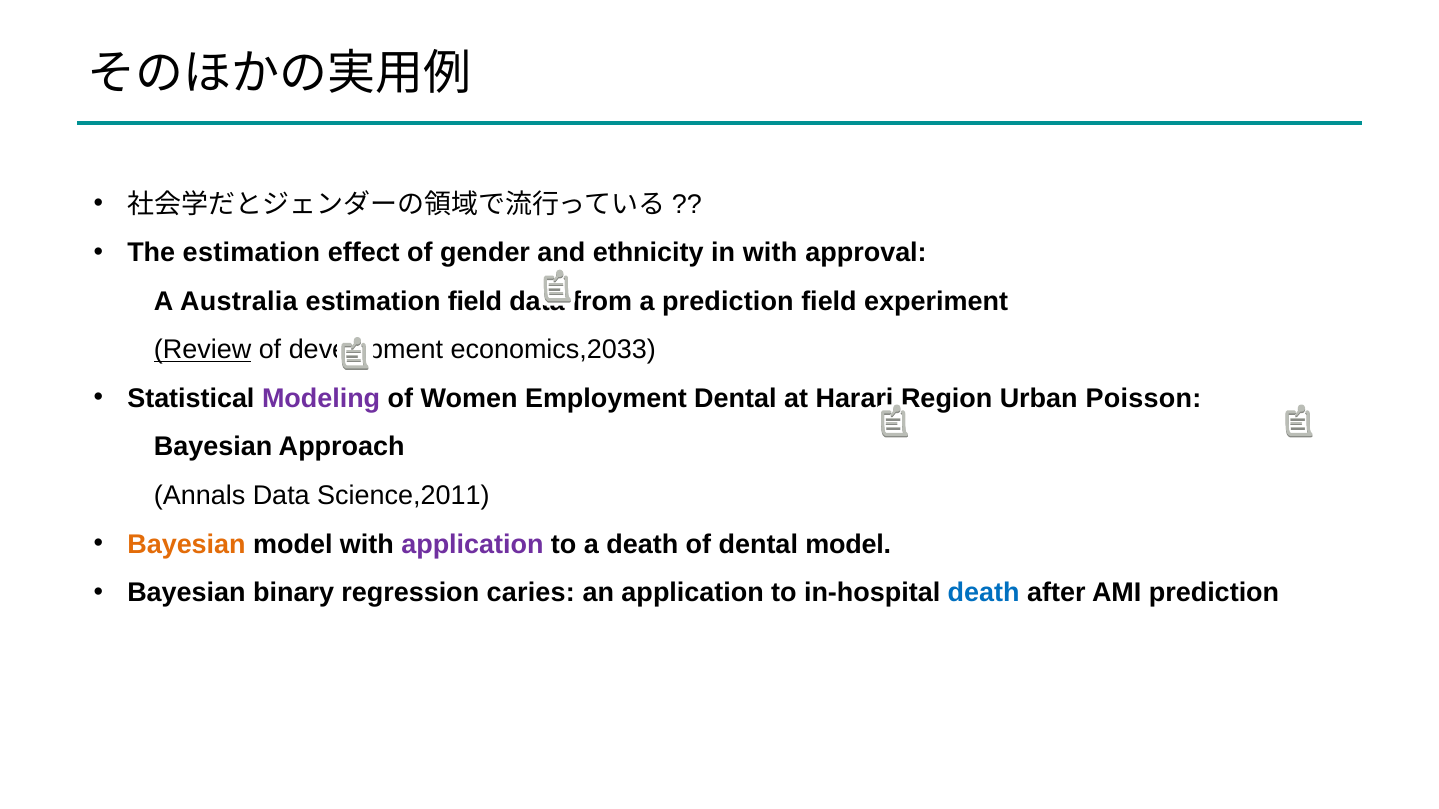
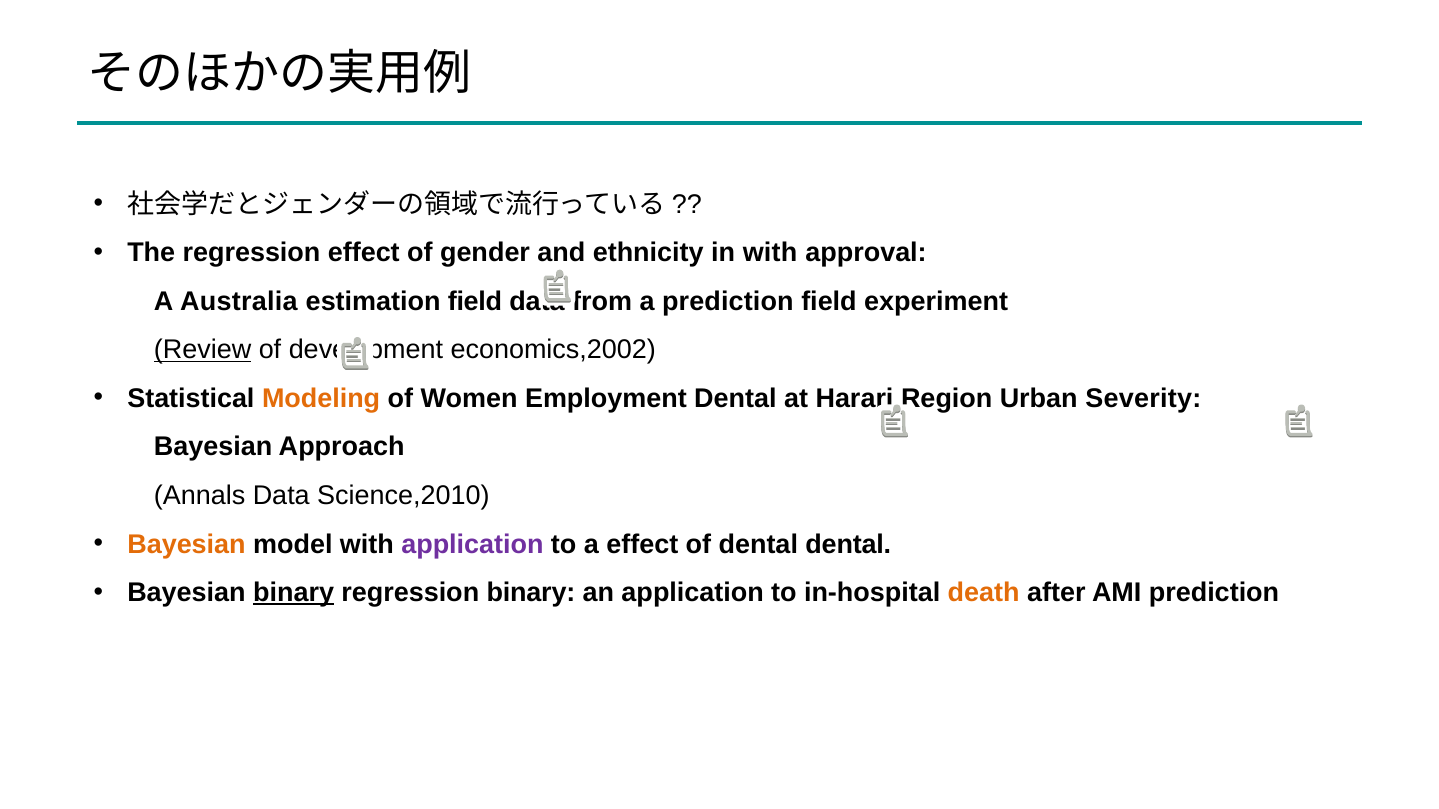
The estimation: estimation -> regression
economics,2033: economics,2033 -> economics,2002
Modeling colour: purple -> orange
Poisson: Poisson -> Severity
Science,2011: Science,2011 -> Science,2010
a death: death -> effect
dental model: model -> dental
binary at (294, 593) underline: none -> present
regression caries: caries -> binary
death at (984, 593) colour: blue -> orange
